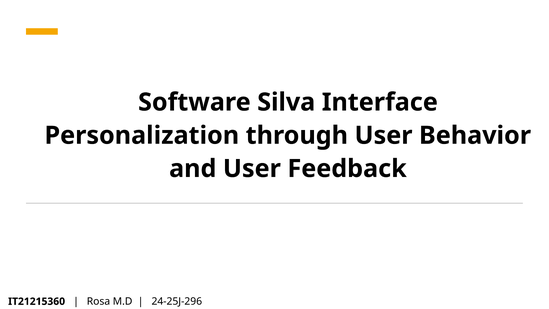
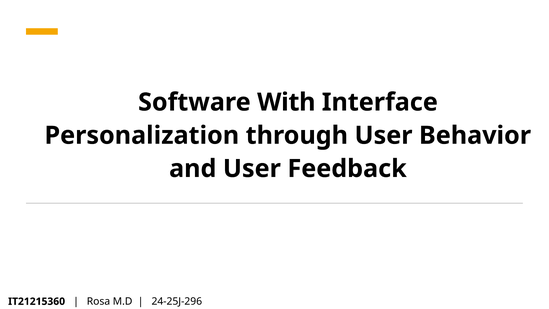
Silva: Silva -> With
